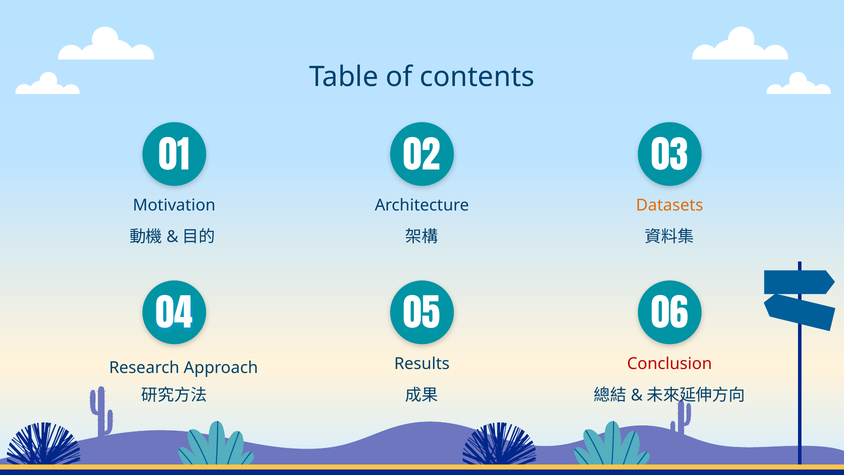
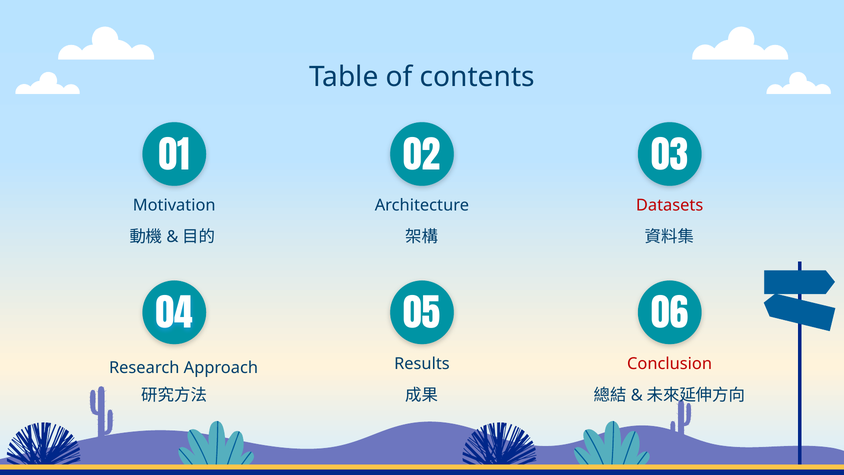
Datasets colour: orange -> red
